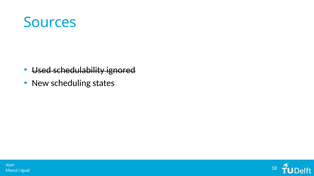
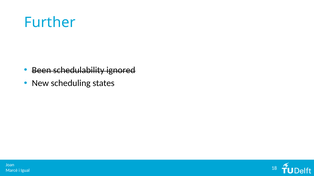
Sources: Sources -> Further
Used: Used -> Been
